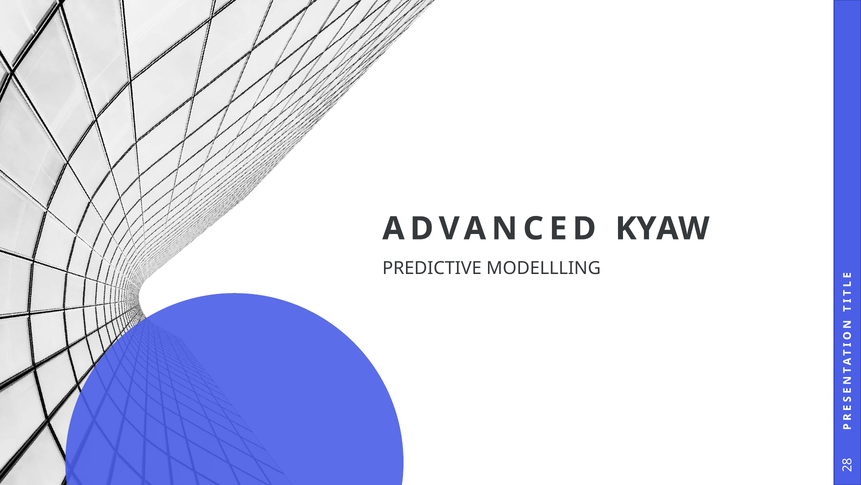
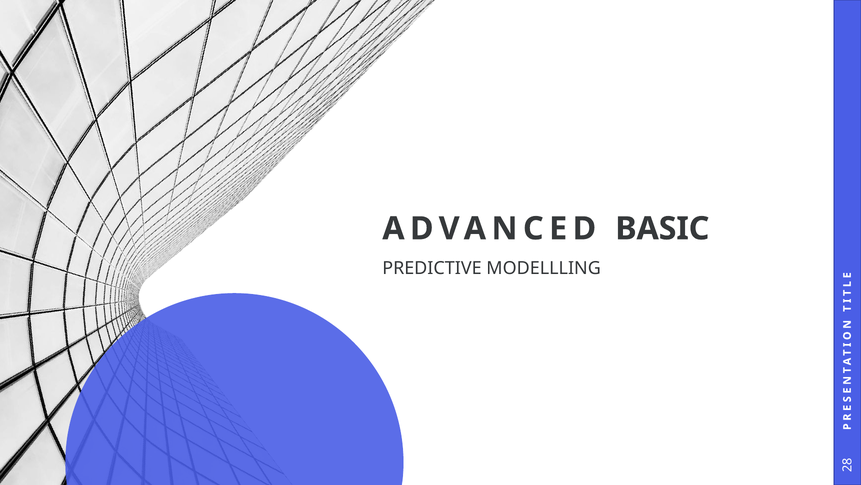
KYAW: KYAW -> BASIC
